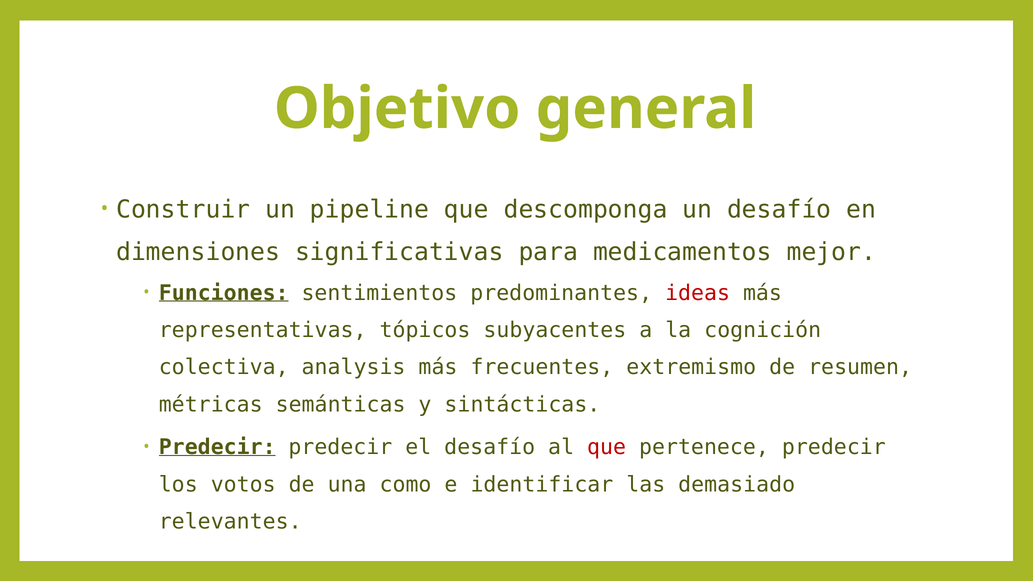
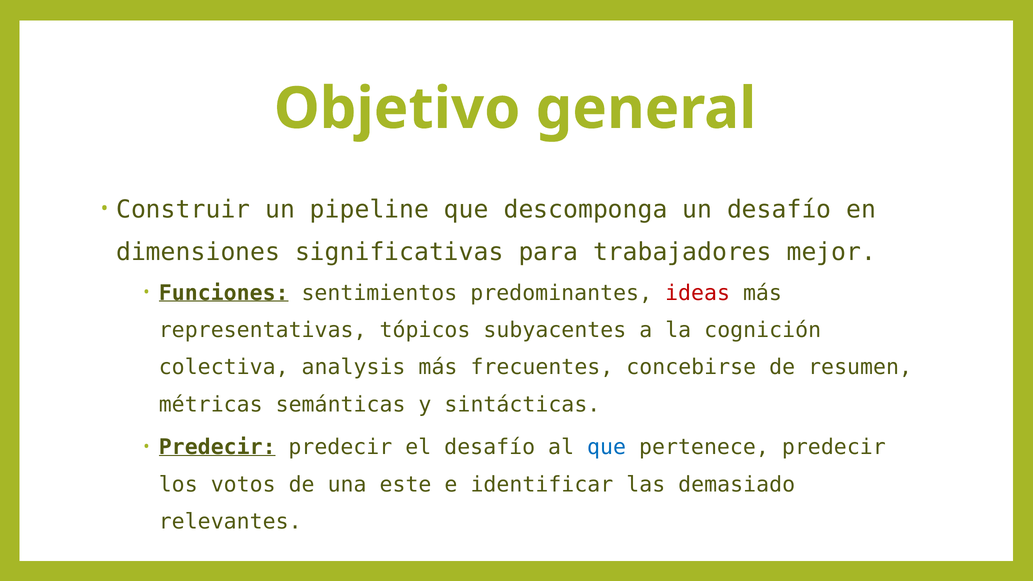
medicamentos: medicamentos -> trabajadores
extremismo: extremismo -> concebirse
que at (607, 447) colour: red -> blue
como: como -> este
